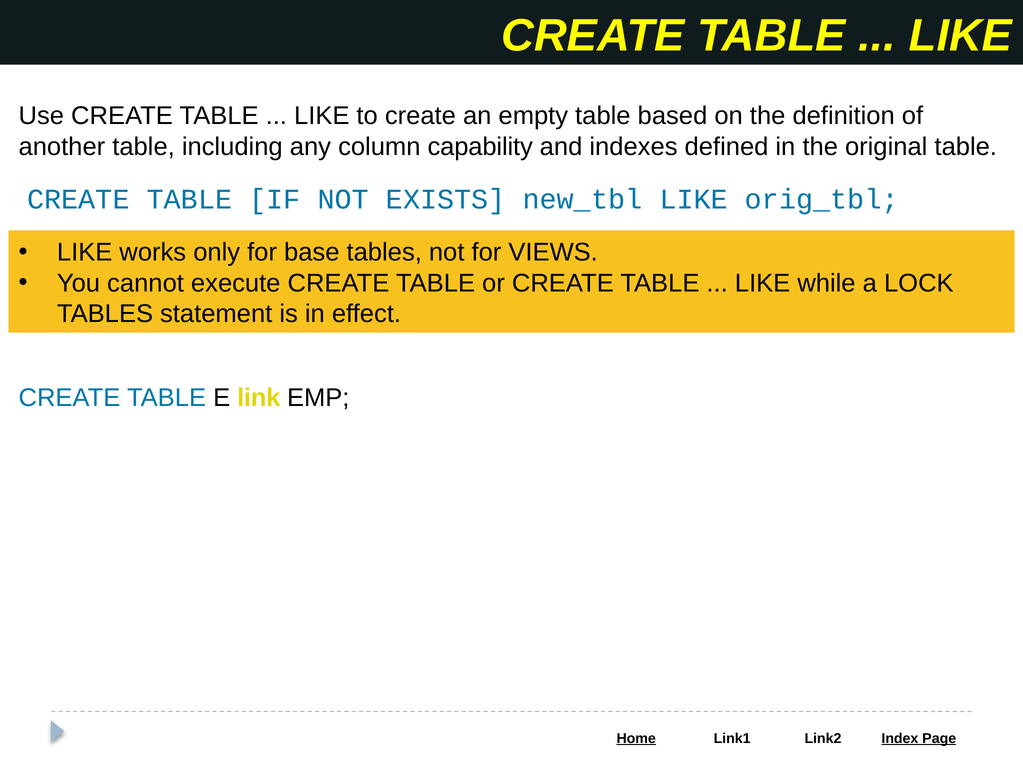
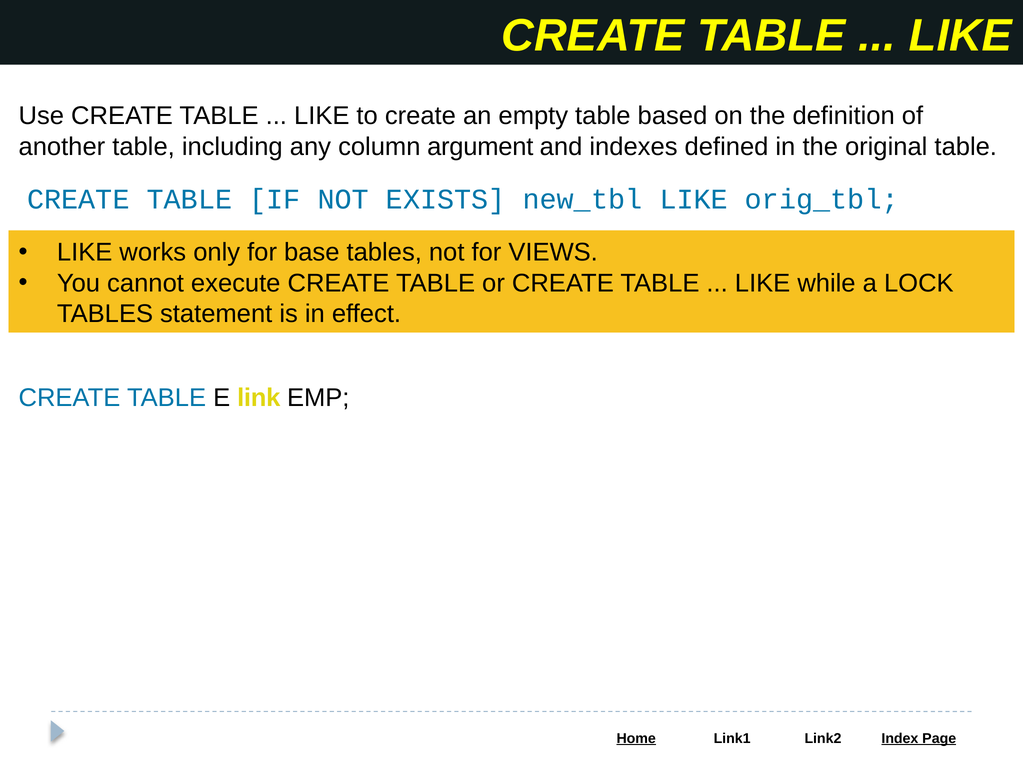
capability: capability -> argument
